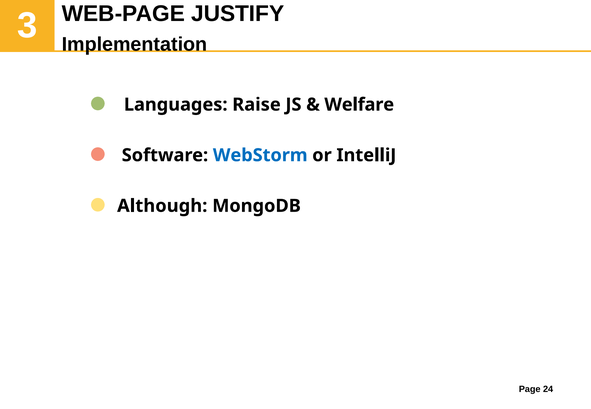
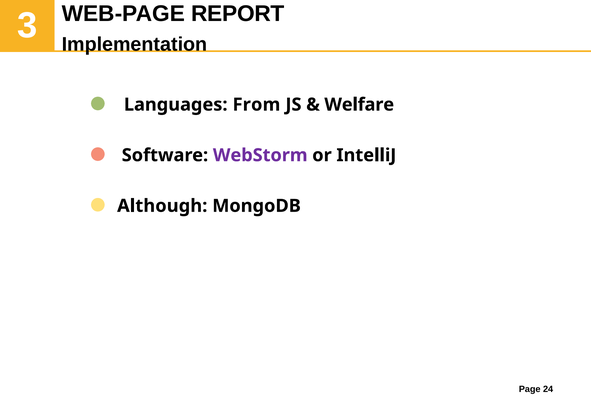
JUSTIFY: JUSTIFY -> REPORT
Raise: Raise -> From
WebStorm colour: blue -> purple
